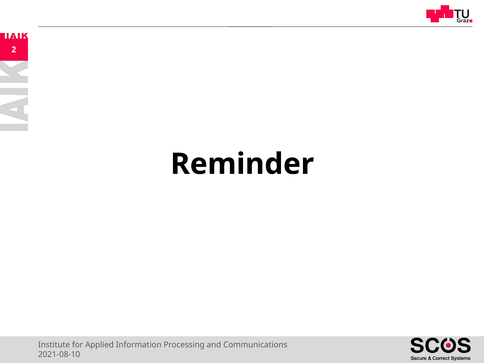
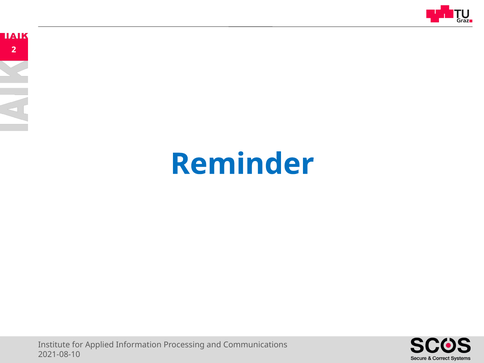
Reminder colour: black -> blue
